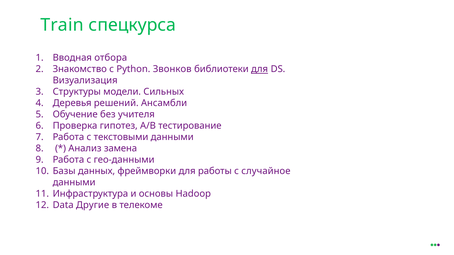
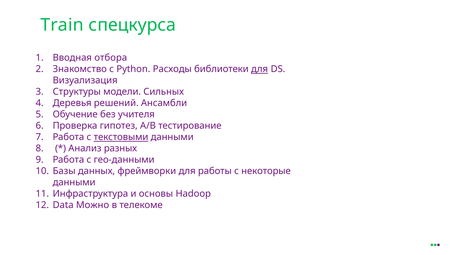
Звонков: Звонков -> Расходы
текстовыми underline: none -> present
замена: замена -> разных
случайное: случайное -> некоторые
Другие: Другие -> Можно
